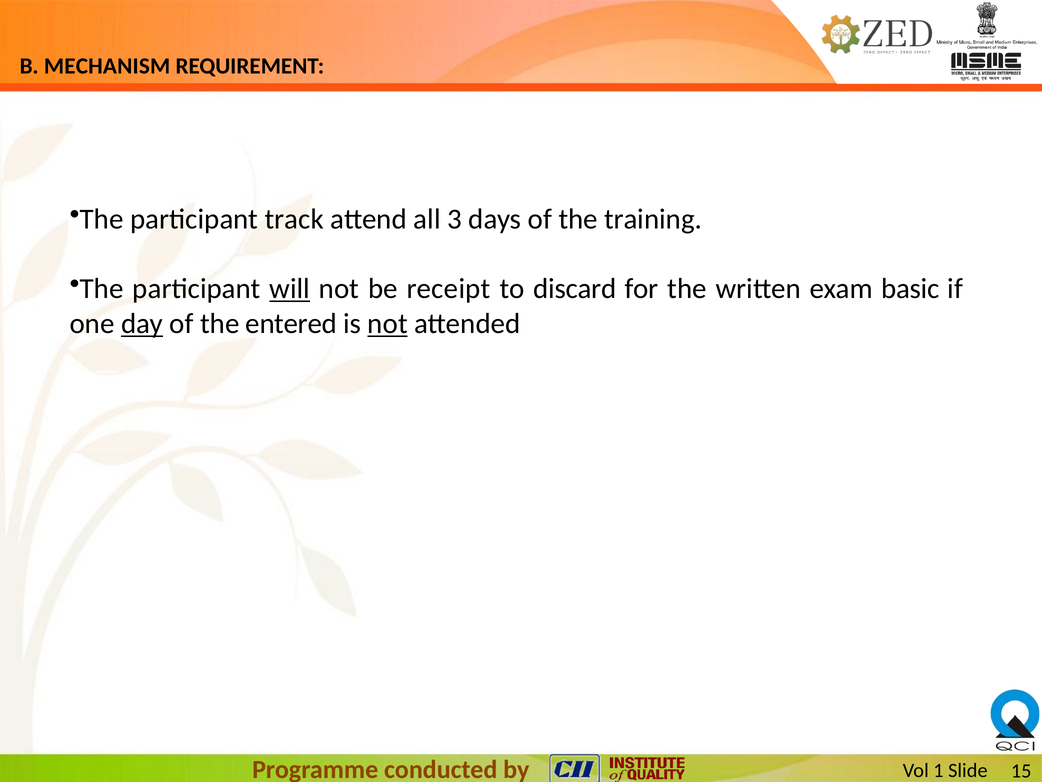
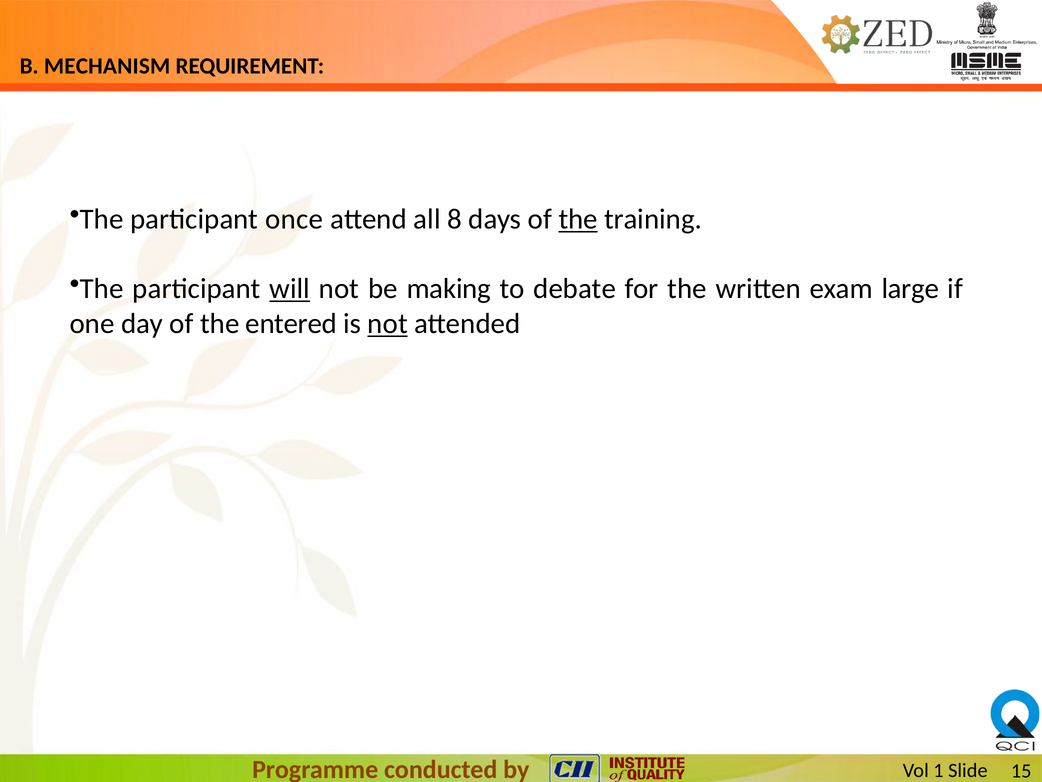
track: track -> once
3: 3 -> 8
the at (578, 219) underline: none -> present
receipt: receipt -> making
discard: discard -> debate
basic: basic -> large
day underline: present -> none
